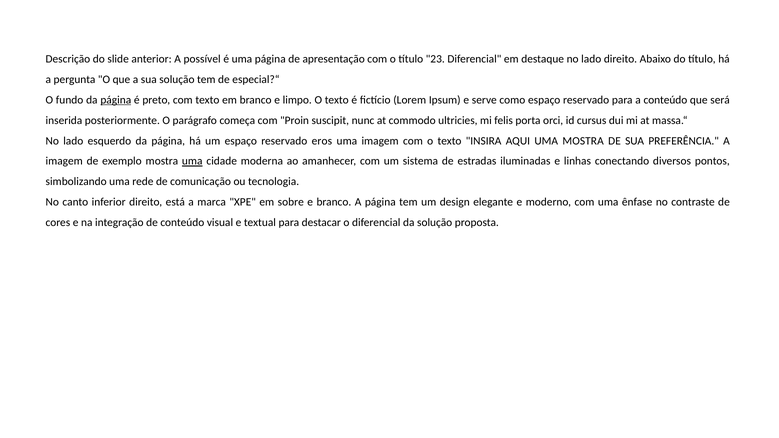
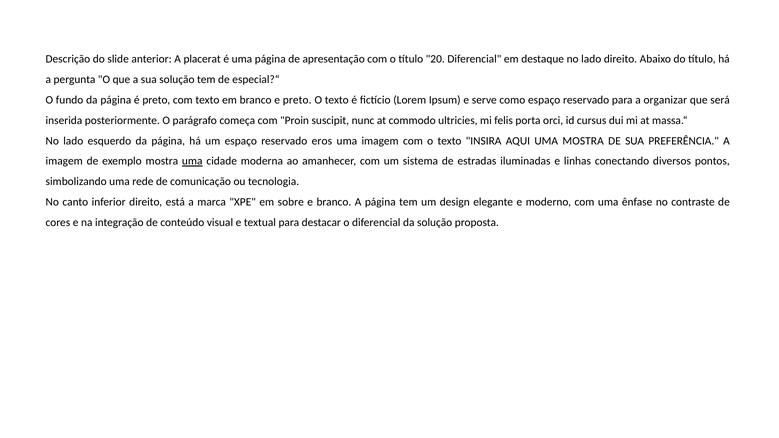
possível: possível -> placerat
23: 23 -> 20
página at (116, 100) underline: present -> none
e limpo: limpo -> preto
a conteúdo: conteúdo -> organizar
